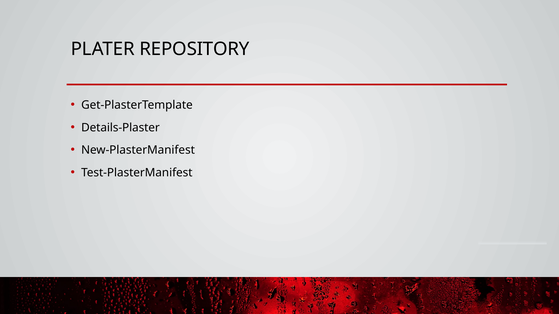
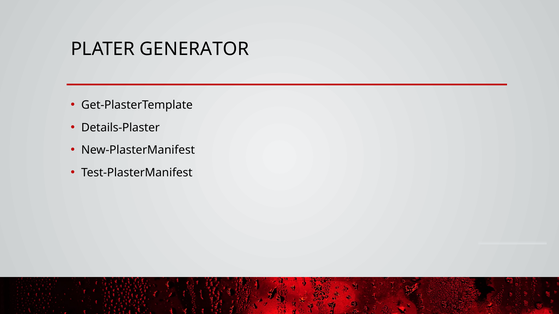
REPOSITORY: REPOSITORY -> GENERATOR
